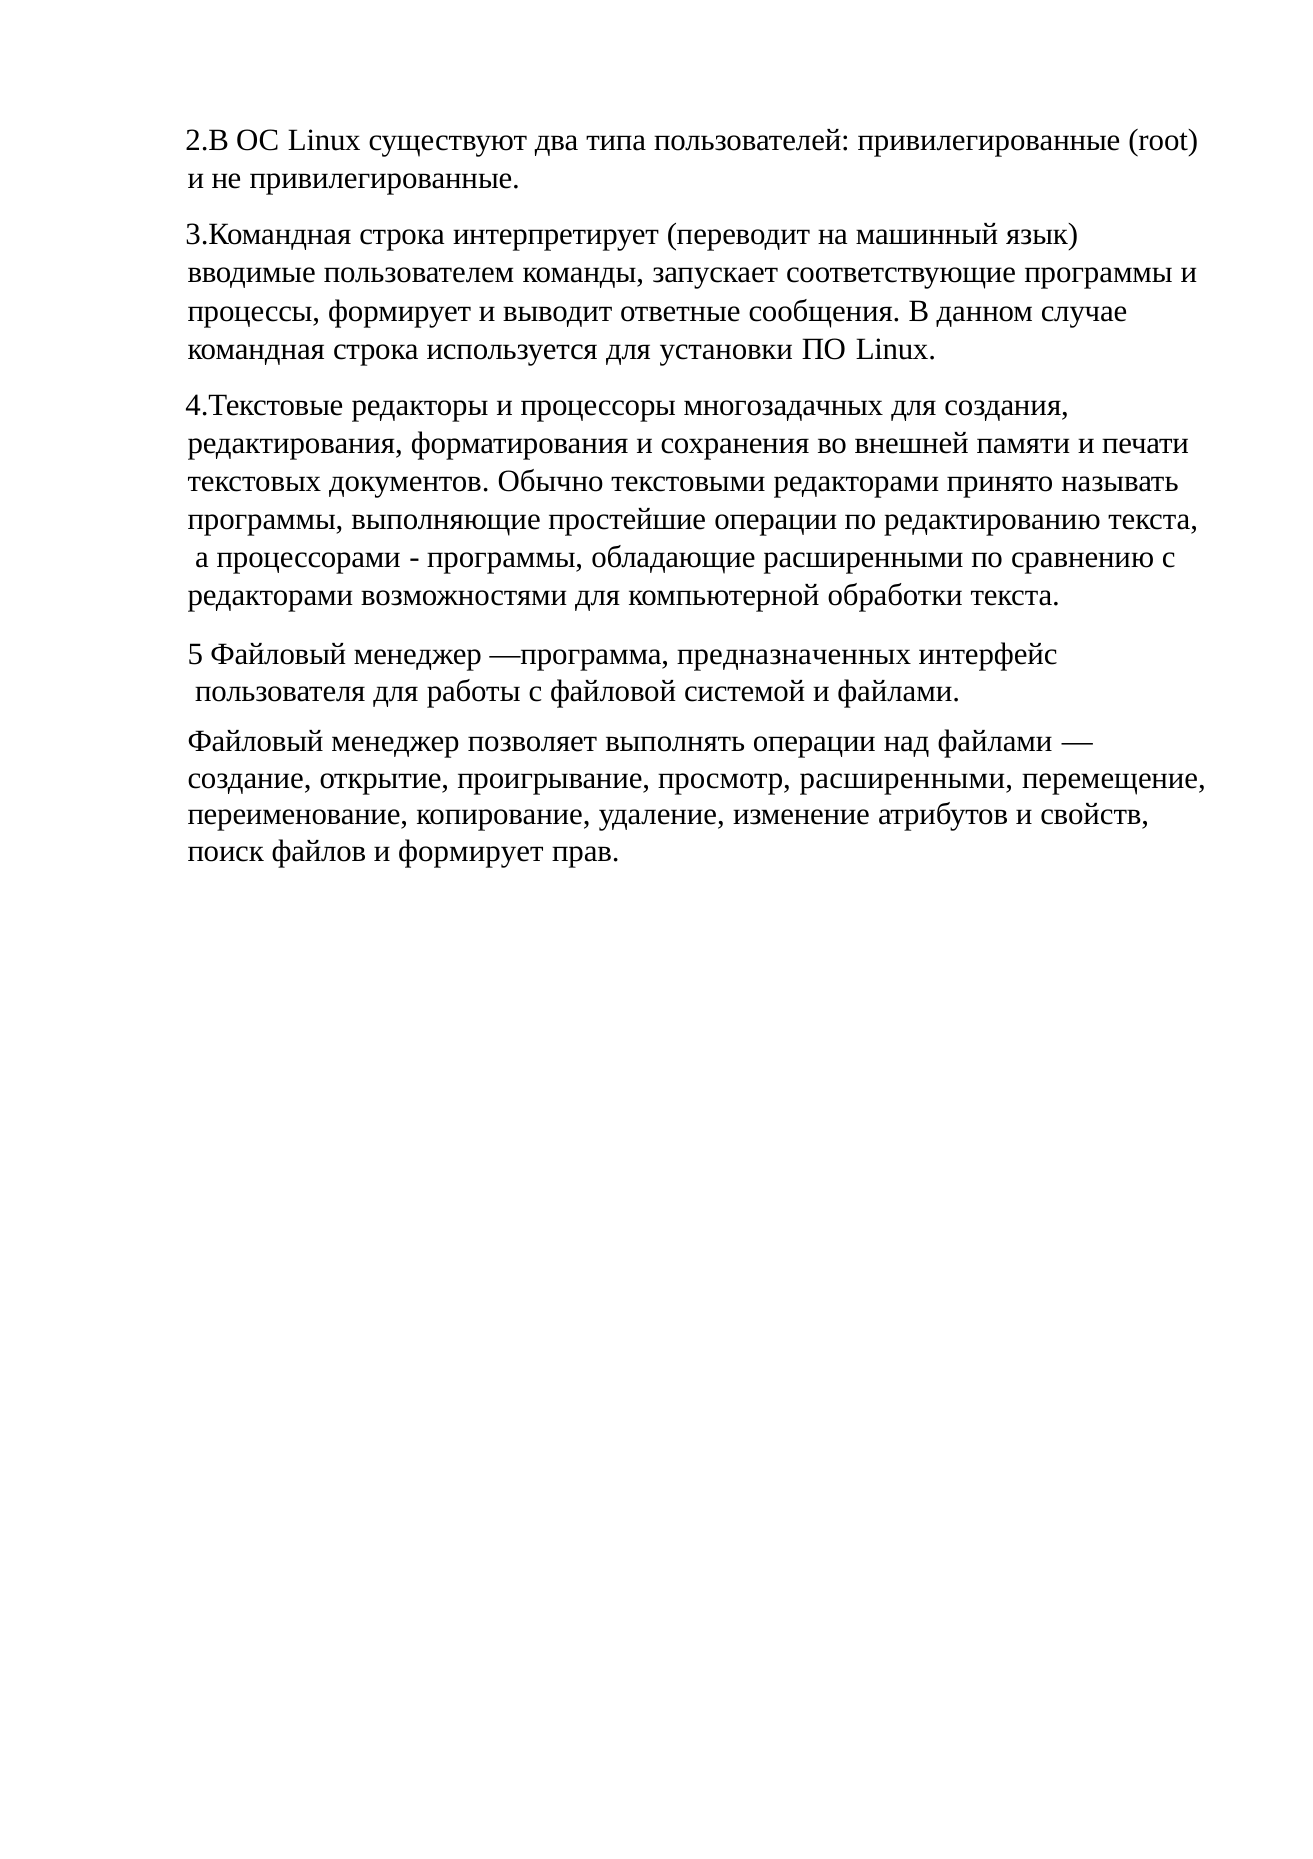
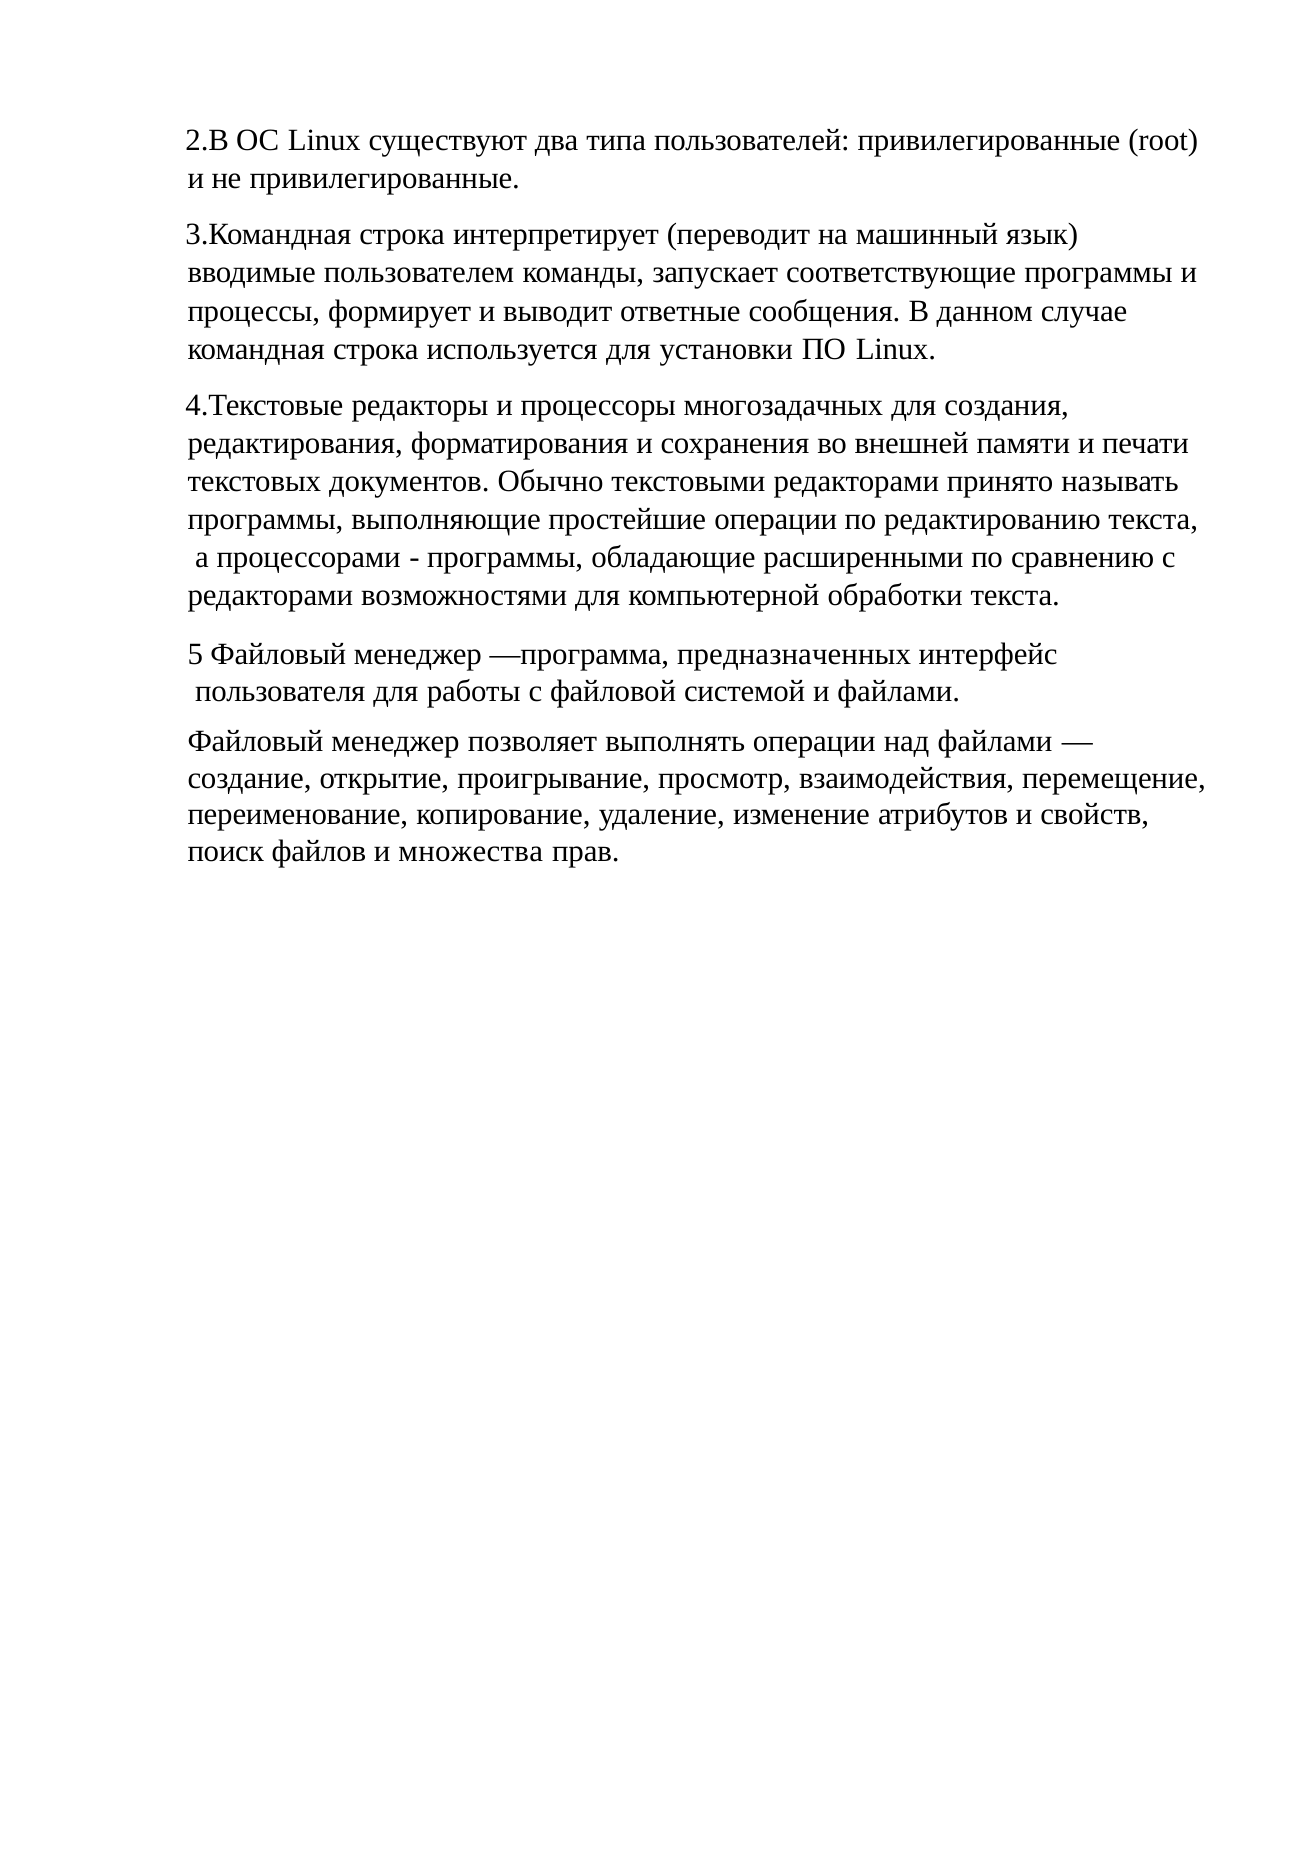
просмотр расширенными: расширенными -> взаимодействия
и формирует: формирует -> множества
